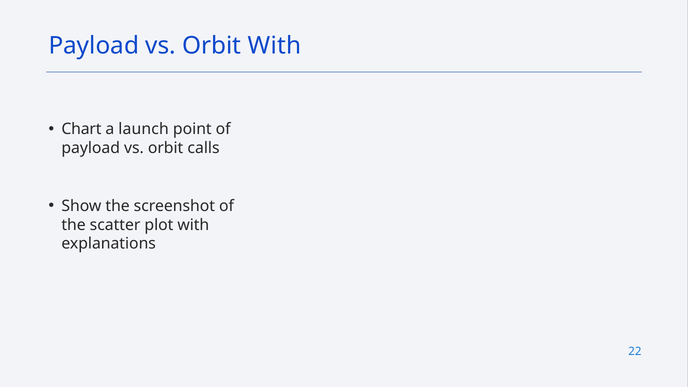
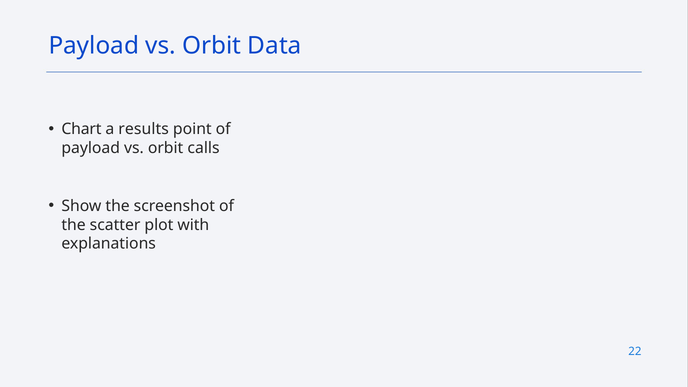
Orbit With: With -> Data
launch: launch -> results
